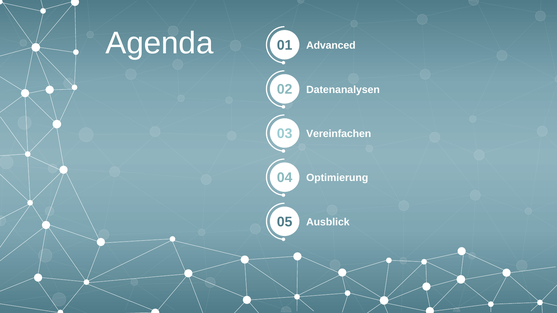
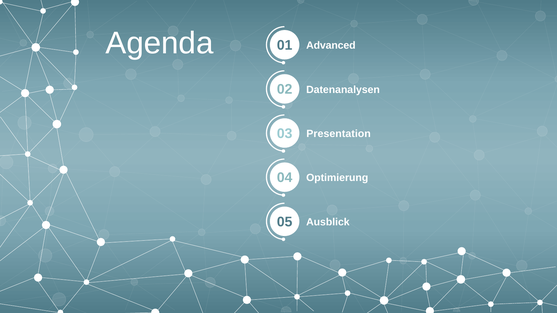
Vereinfachen: Vereinfachen -> Presentation
